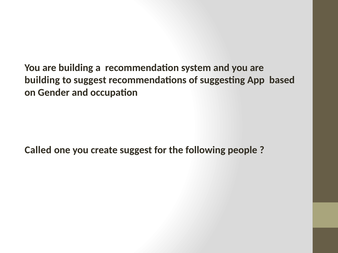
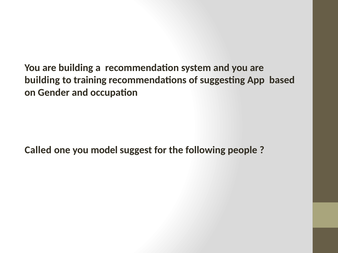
to suggest: suggest -> training
create: create -> model
